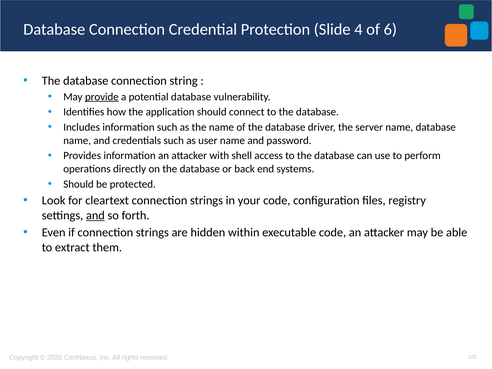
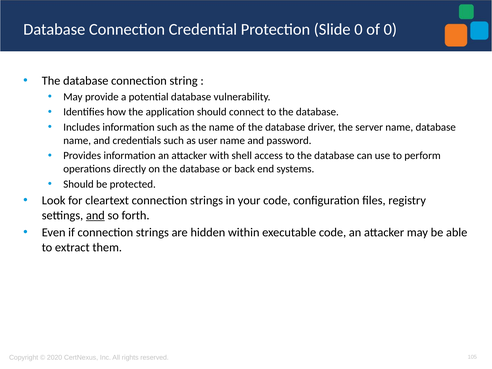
Slide 4: 4 -> 0
of 6: 6 -> 0
provide underline: present -> none
